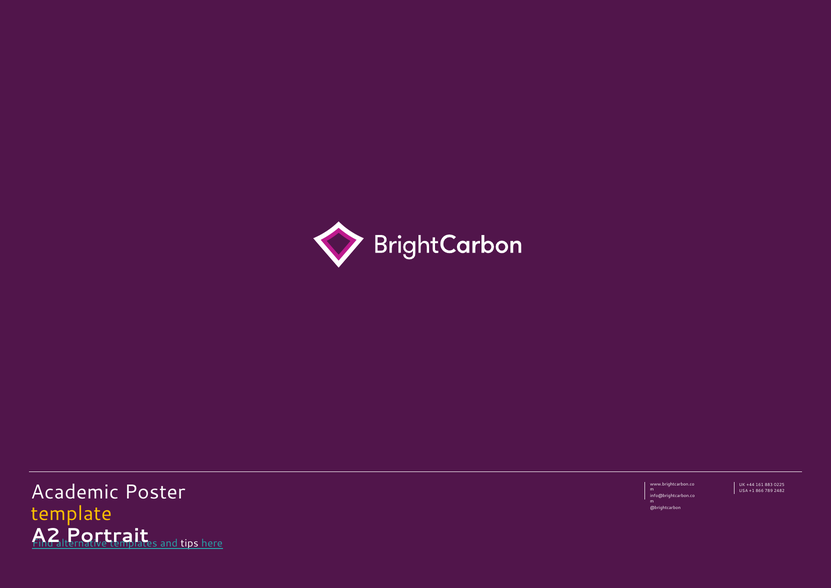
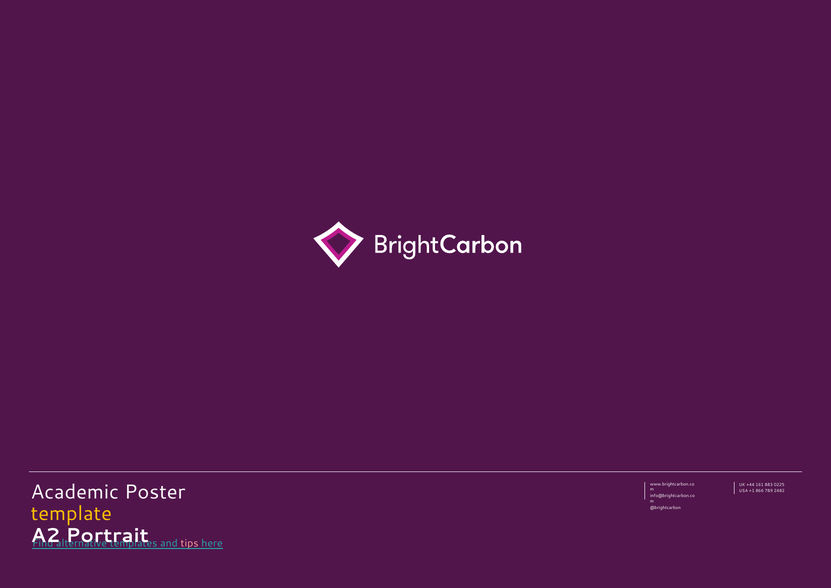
tips colour: white -> pink
